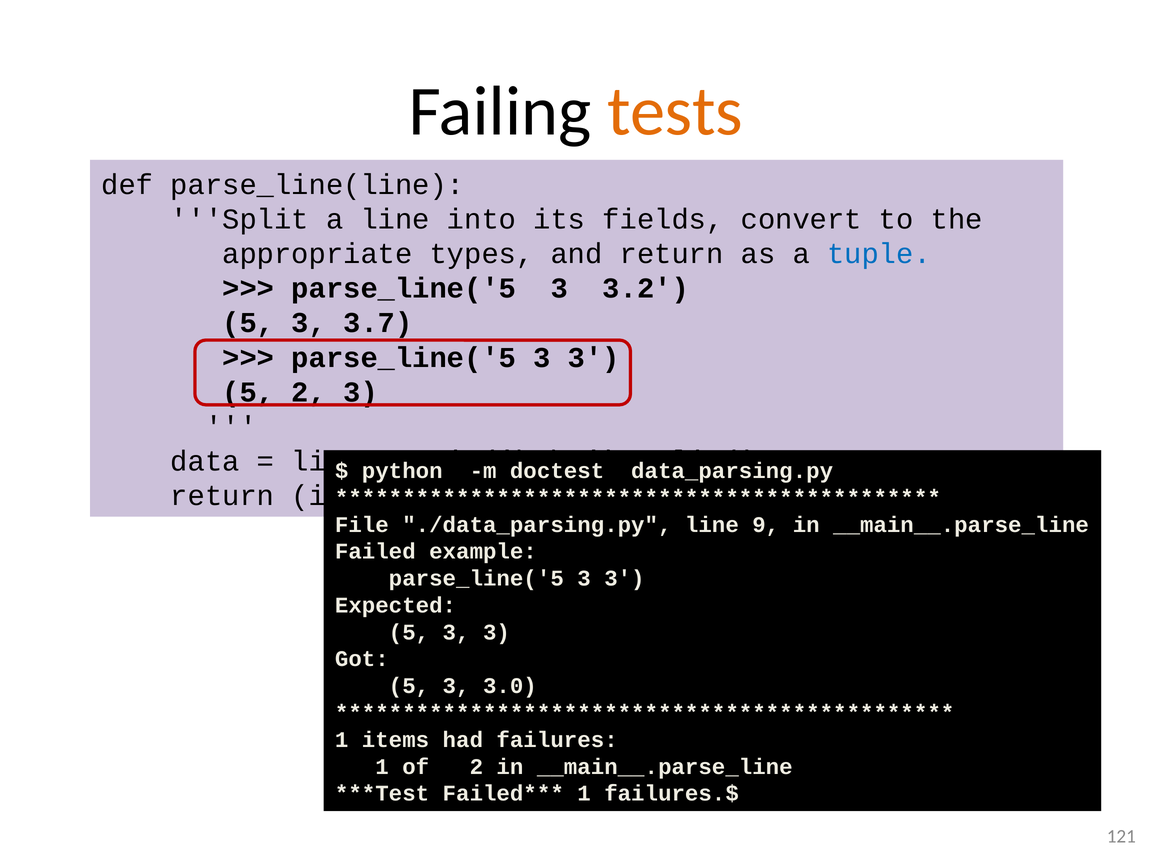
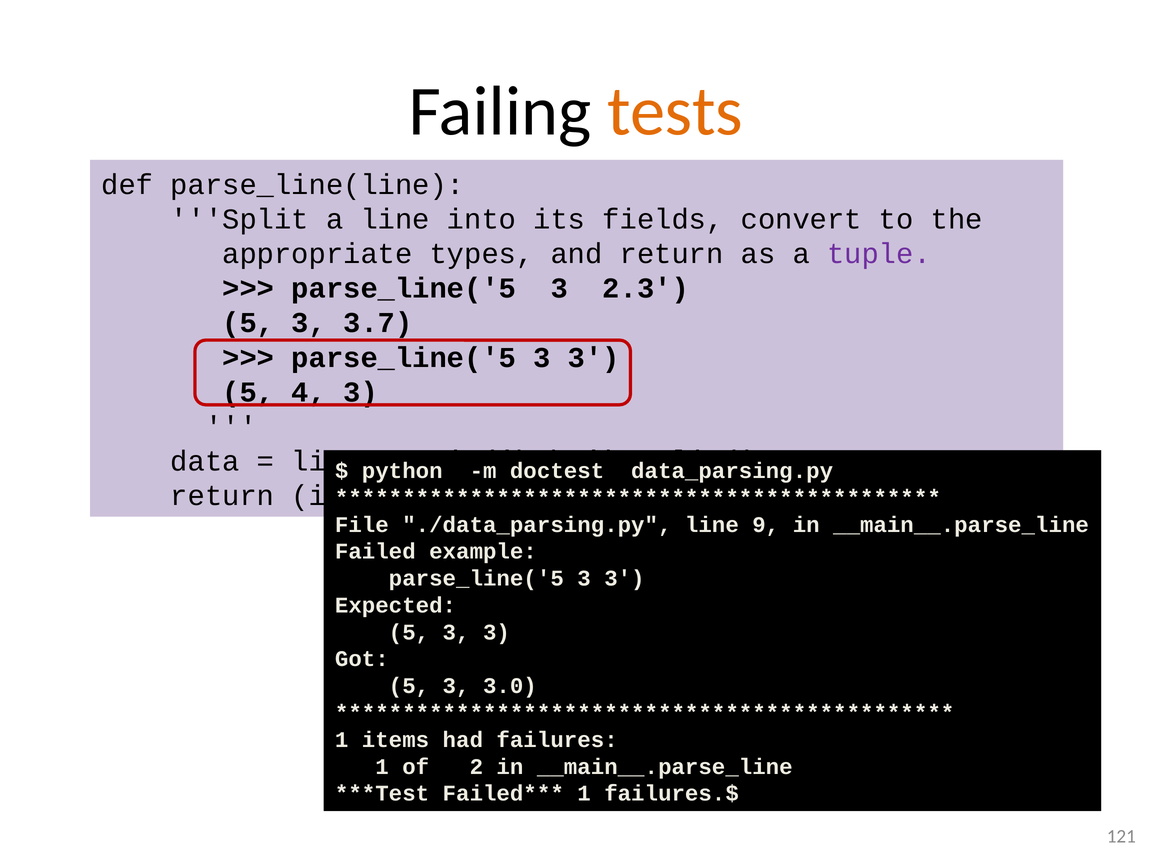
tuple colour: blue -> purple
3.2: 3.2 -> 2.3
5 2: 2 -> 4
